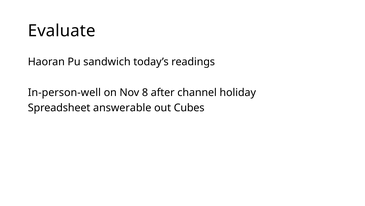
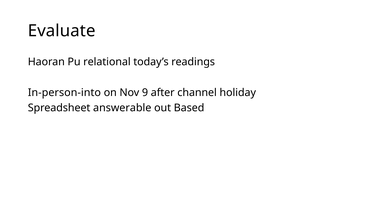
sandwich: sandwich -> relational
In-person-well: In-person-well -> In-person-into
8: 8 -> 9
Cubes: Cubes -> Based
